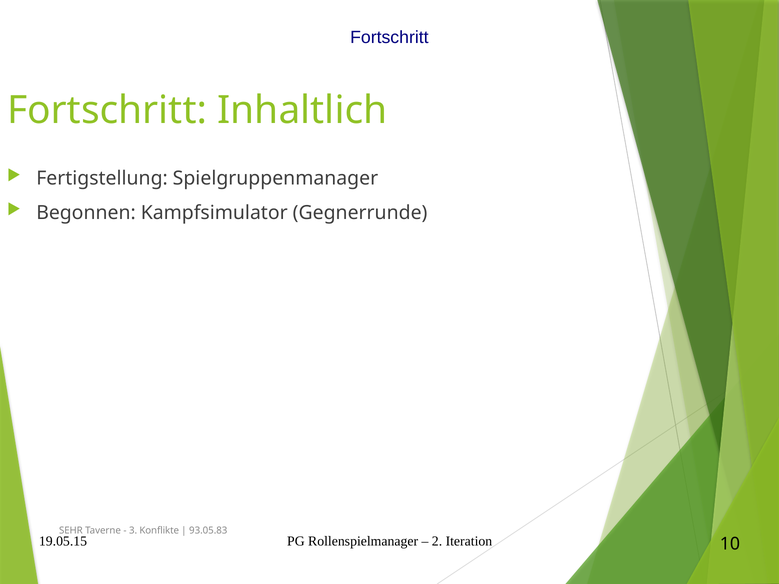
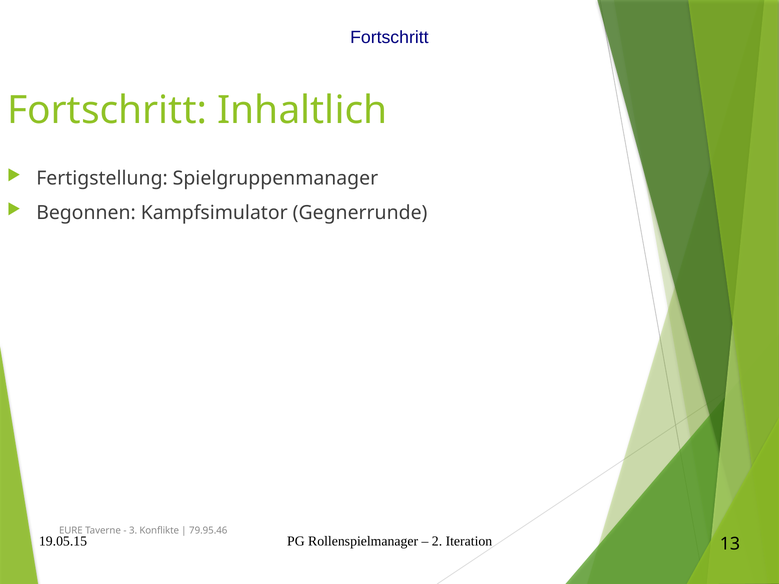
SEHR: SEHR -> EURE
93.05.83: 93.05.83 -> 79.95.46
10: 10 -> 13
